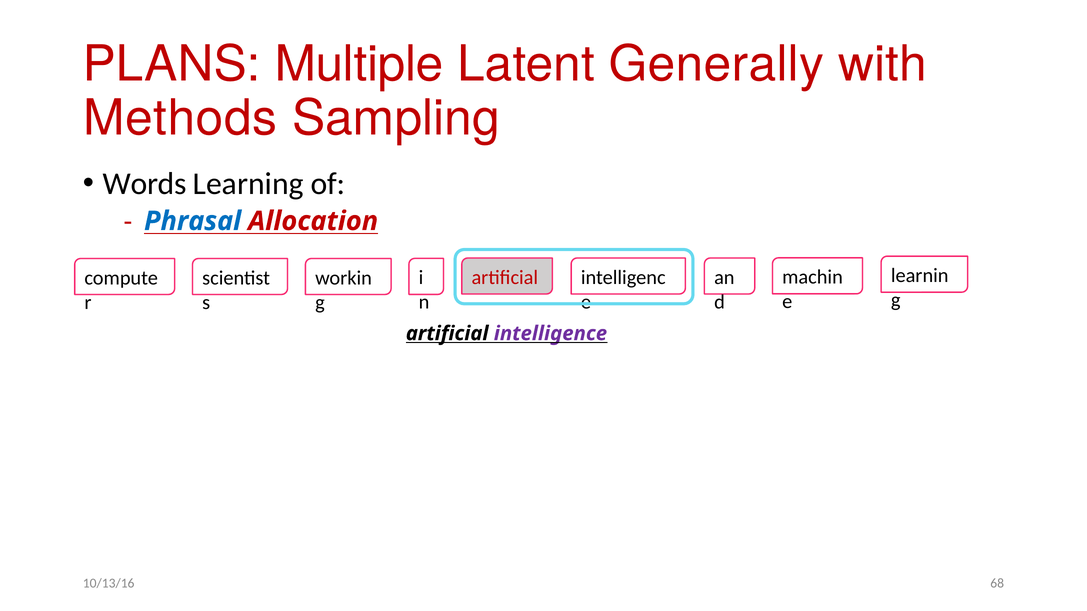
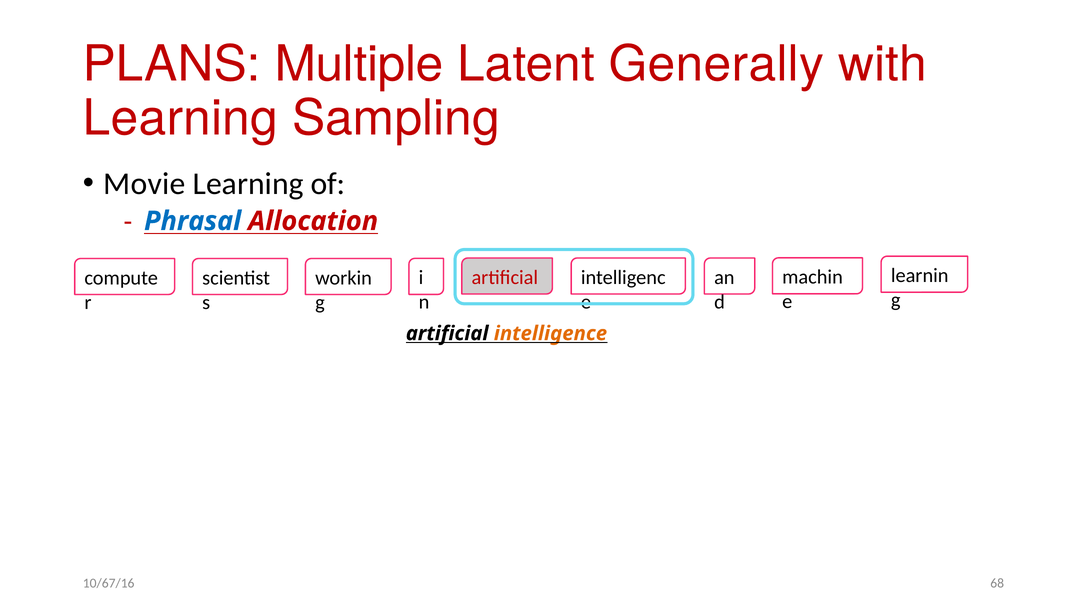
Methods at (180, 118): Methods -> Learning
Words: Words -> Movie
intelligence colour: purple -> orange
10/13/16: 10/13/16 -> 10/67/16
